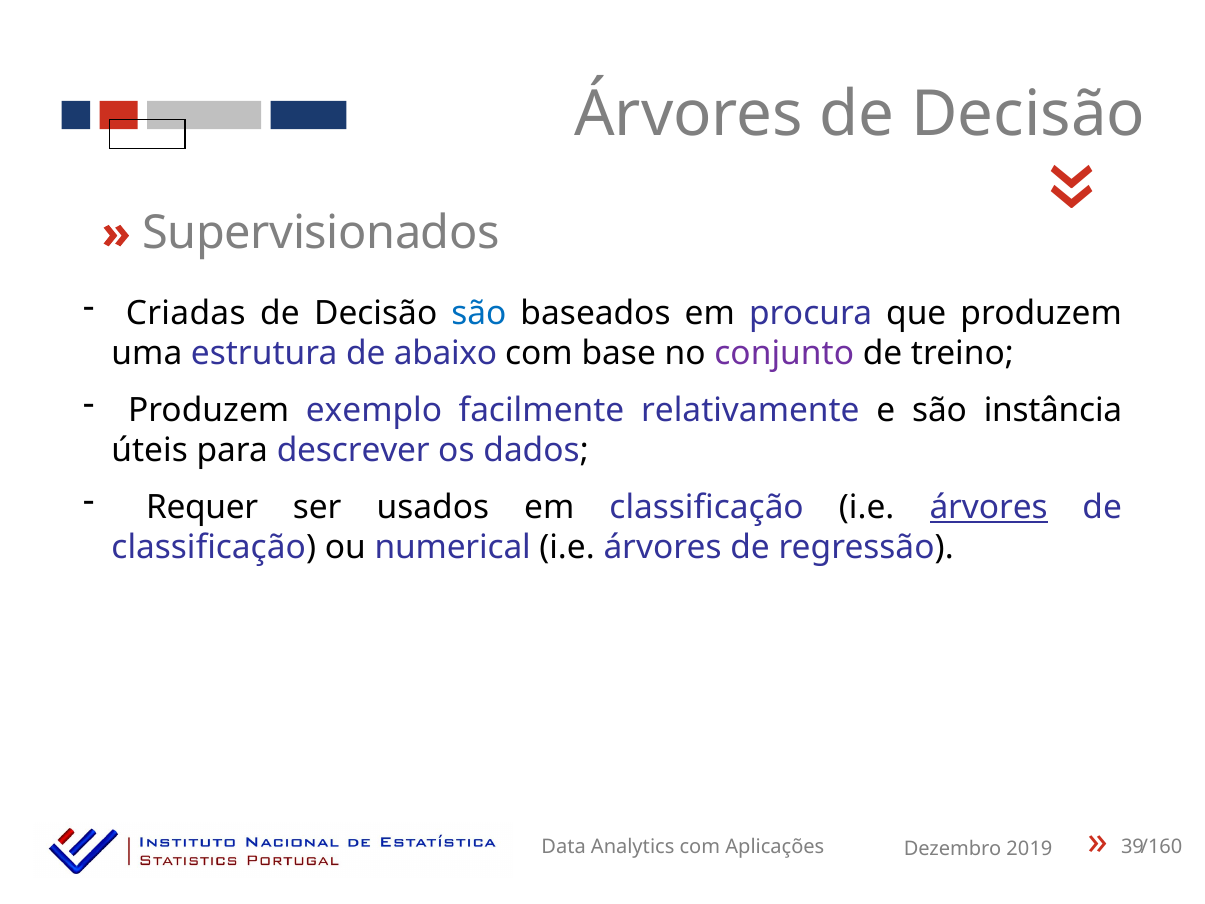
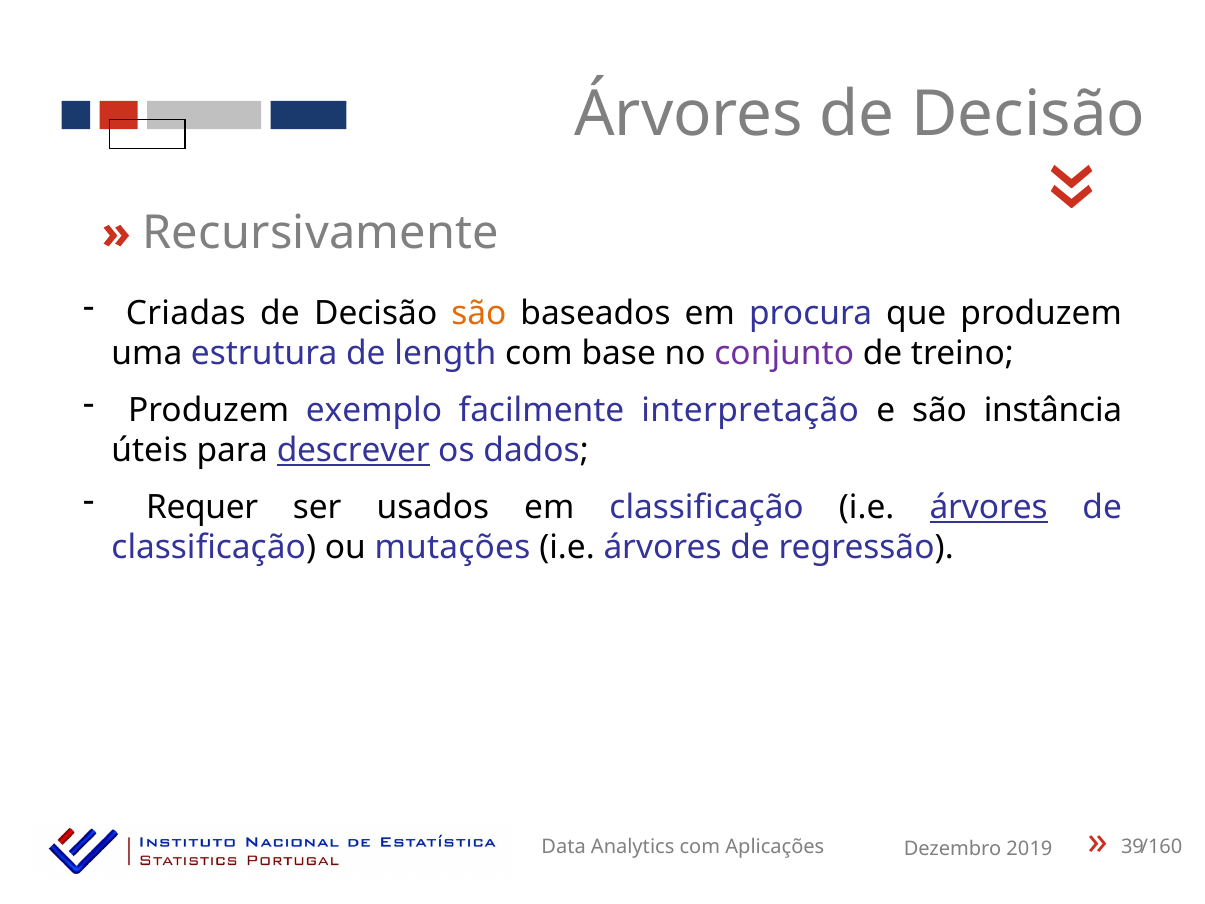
Supervisionados: Supervisionados -> Recursivamente
são at (479, 313) colour: blue -> orange
abaixo: abaixo -> length
relativamente: relativamente -> interpretação
descrever underline: none -> present
numerical: numerical -> mutações
